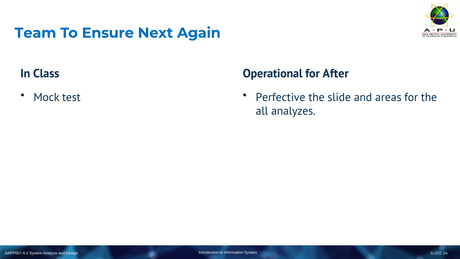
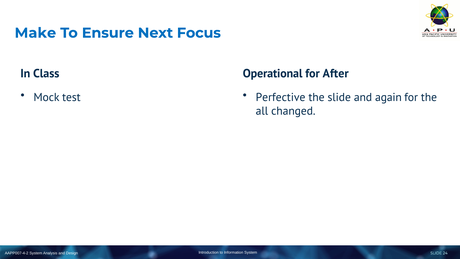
Team: Team -> Make
Again: Again -> Focus
areas: areas -> again
analyzes: analyzes -> changed
